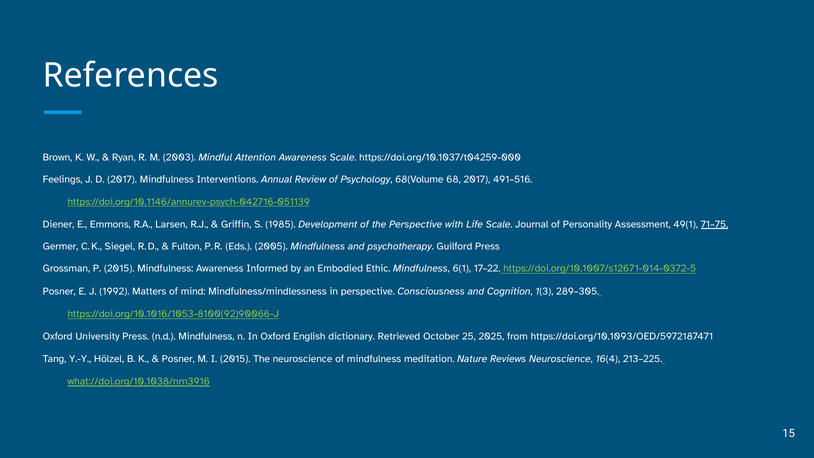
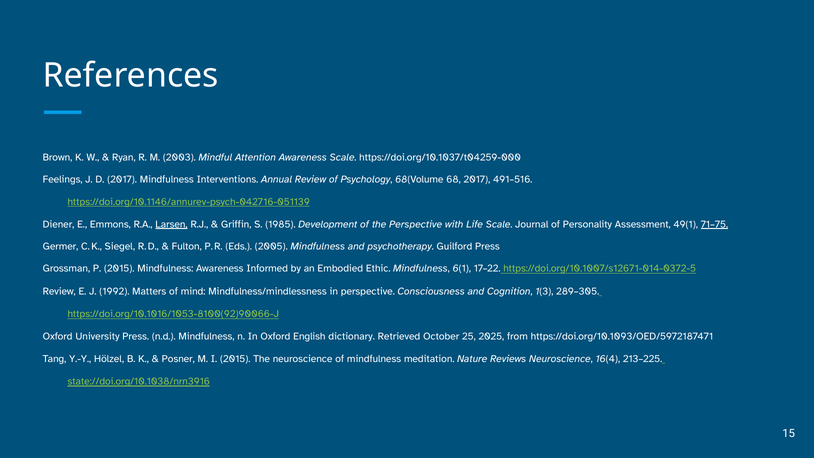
Larsen underline: none -> present
Posner at (59, 291): Posner -> Review
what://doi.org/10.1038/nrn3916: what://doi.org/10.1038/nrn3916 -> state://doi.org/10.1038/nrn3916
